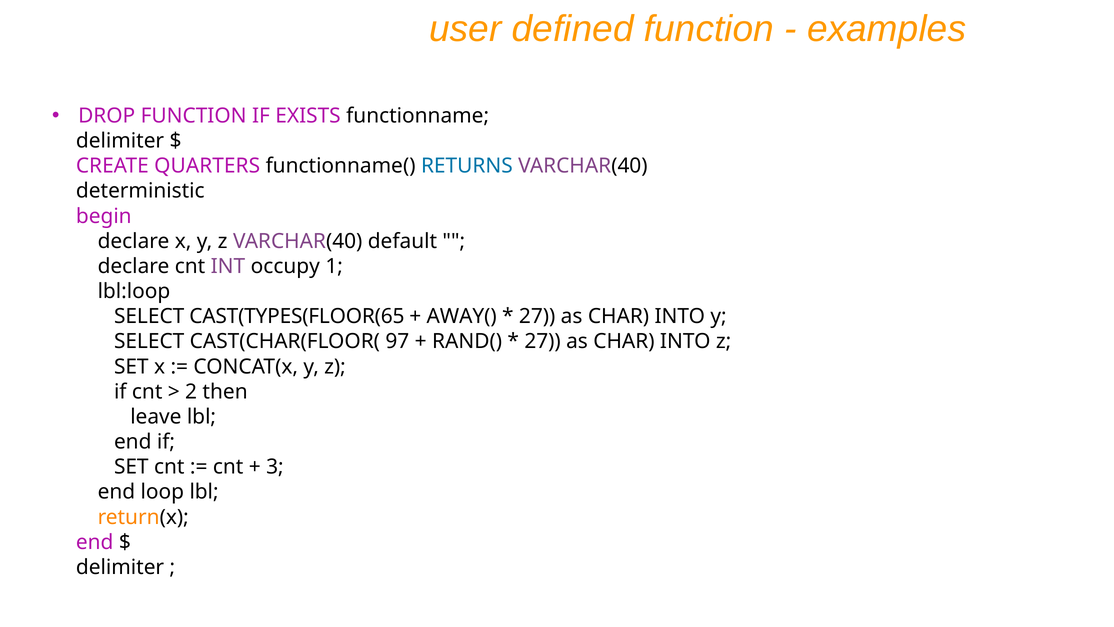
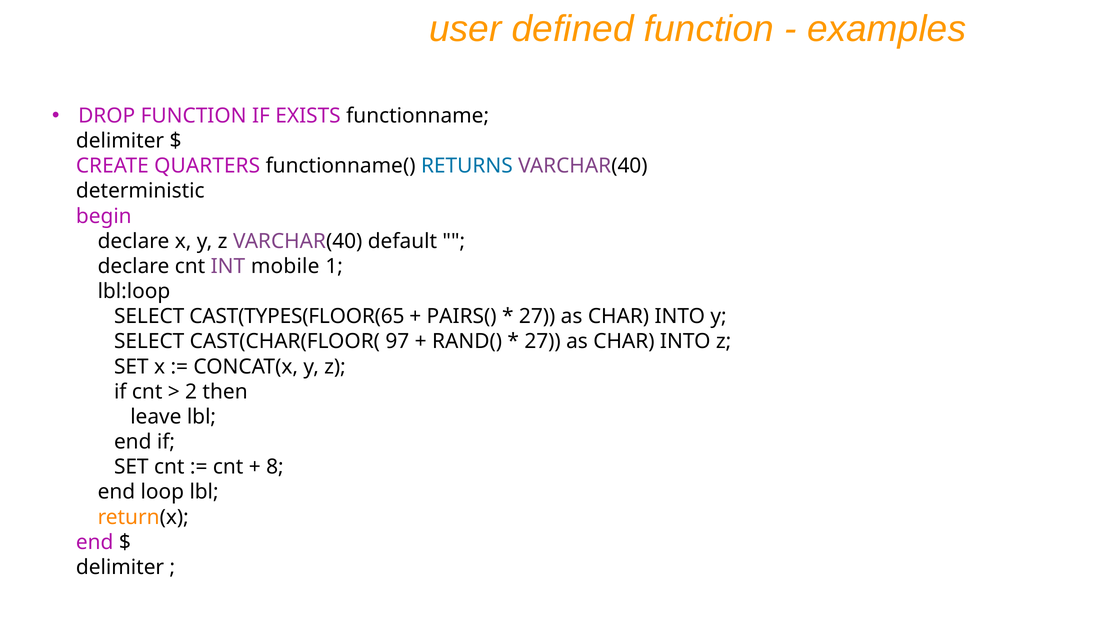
occupy: occupy -> mobile
AWAY(: AWAY( -> PAIRS(
3: 3 -> 8
